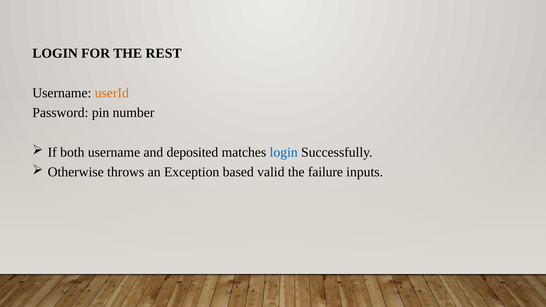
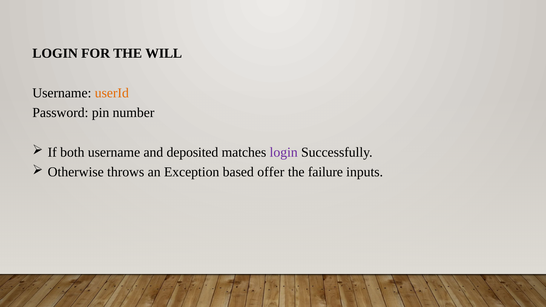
REST: REST -> WILL
login at (284, 152) colour: blue -> purple
valid: valid -> offer
